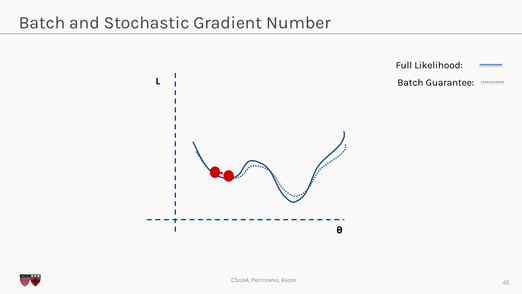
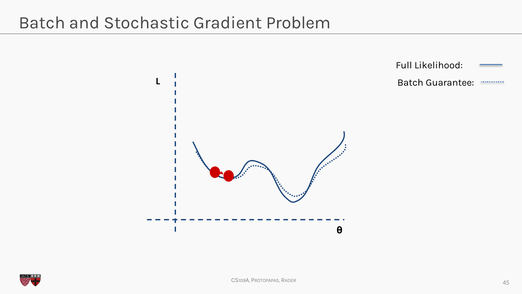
Number: Number -> Problem
